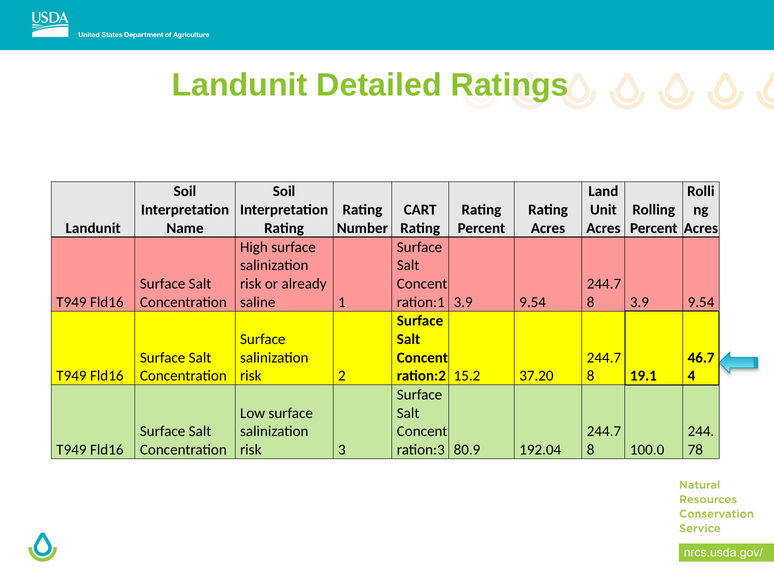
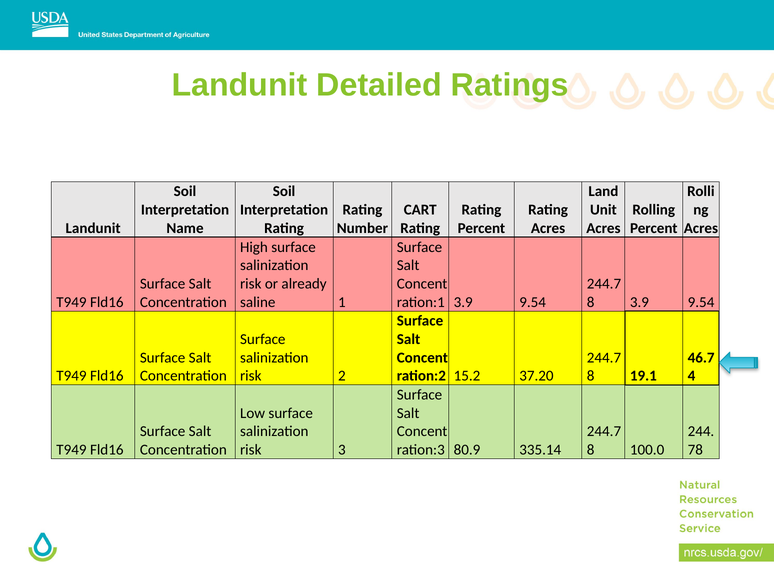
192.04: 192.04 -> 335.14
